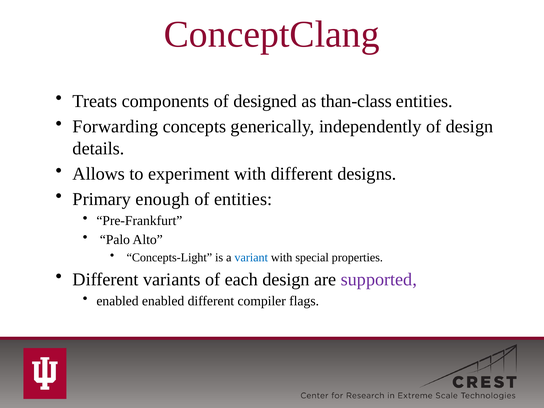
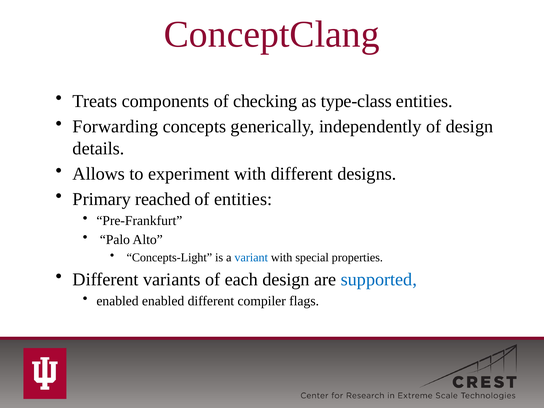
designed: designed -> checking
than-class: than-class -> type-class
enough: enough -> reached
supported colour: purple -> blue
